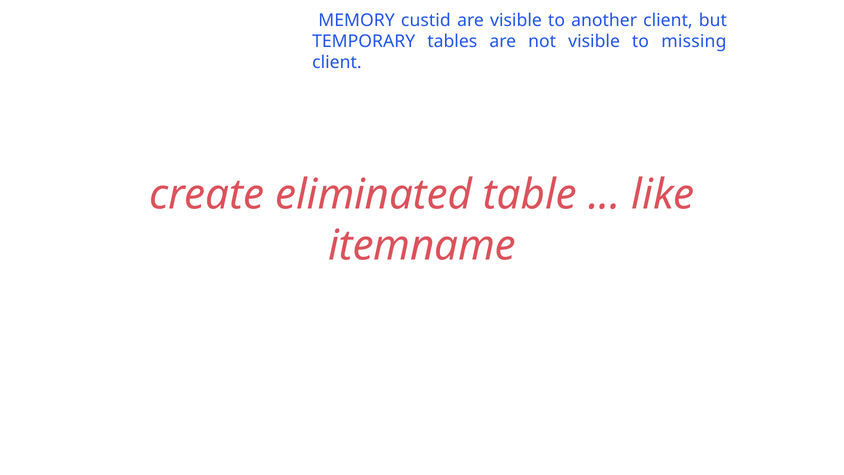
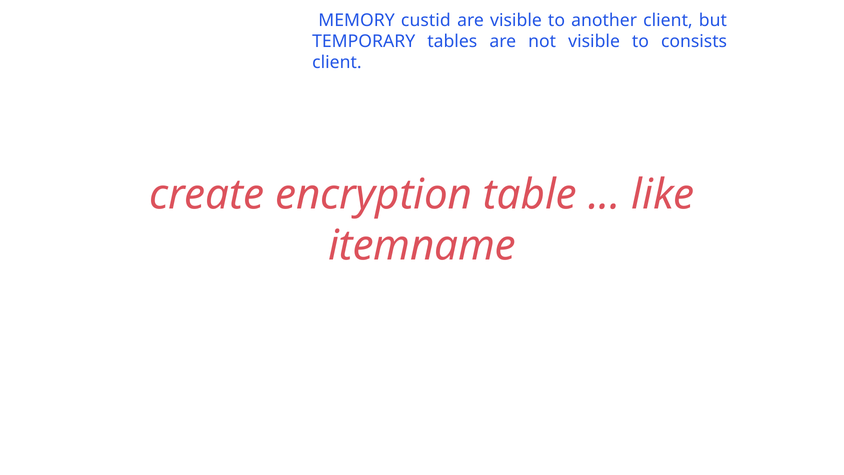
missing: missing -> consists
eliminated: eliminated -> encryption
